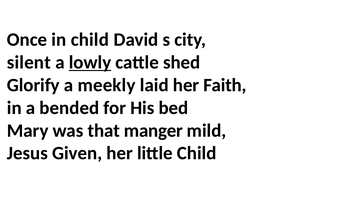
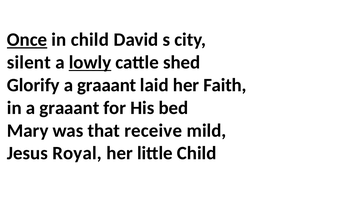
Once underline: none -> present
meekly at (106, 85): meekly -> graaant
in a bended: bended -> graaant
manger: manger -> receive
Given: Given -> Royal
